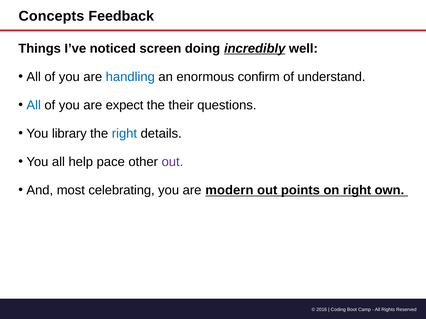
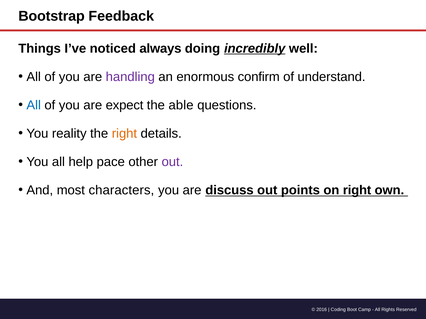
Concepts: Concepts -> Bootstrap
screen: screen -> always
handling colour: blue -> purple
their: their -> able
library: library -> reality
right at (124, 134) colour: blue -> orange
celebrating: celebrating -> characters
modern: modern -> discuss
